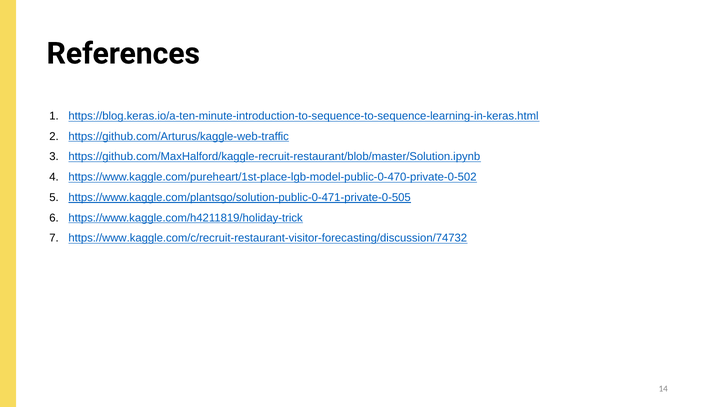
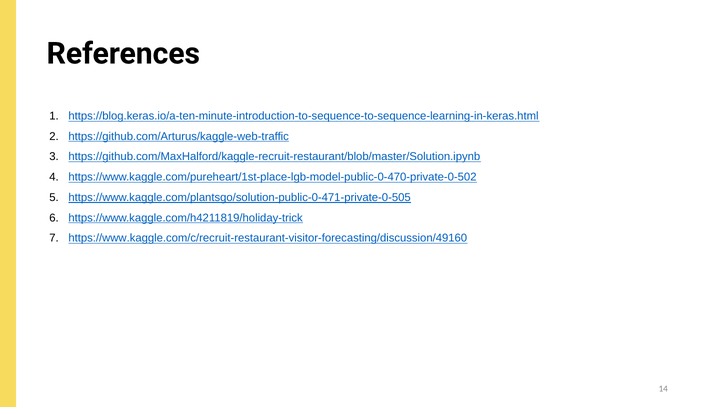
https://www.kaggle.com/c/recruit-restaurant-visitor-forecasting/discussion/74732: https://www.kaggle.com/c/recruit-restaurant-visitor-forecasting/discussion/74732 -> https://www.kaggle.com/c/recruit-restaurant-visitor-forecasting/discussion/49160
